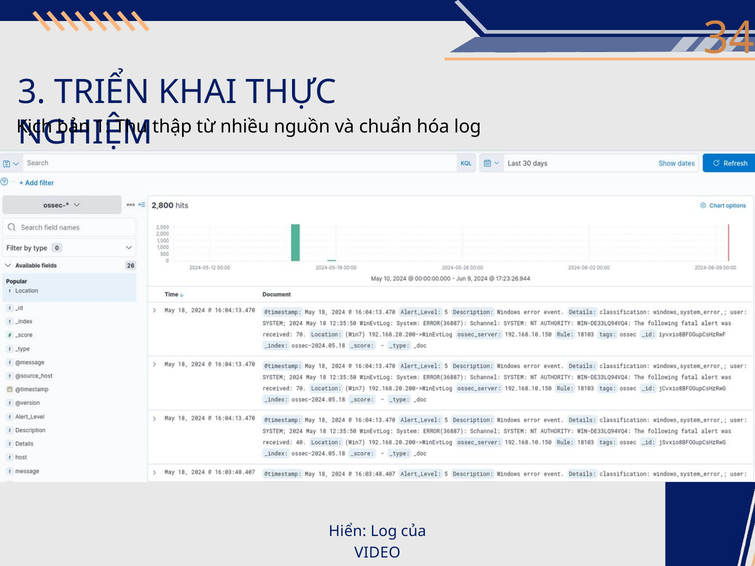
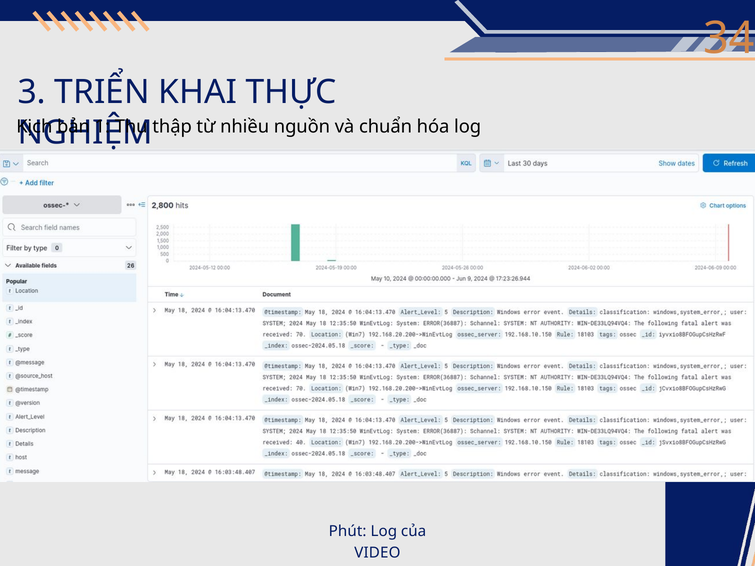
Hiển: Hiển -> Phút
